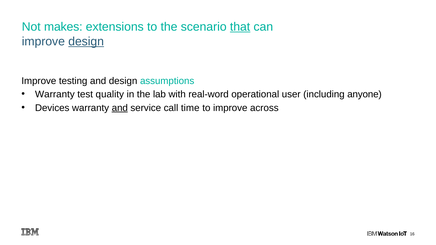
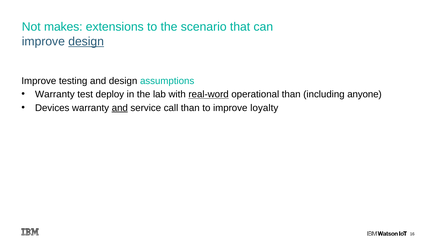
that underline: present -> none
quality: quality -> deploy
real-word underline: none -> present
operational user: user -> than
call time: time -> than
across: across -> loyalty
